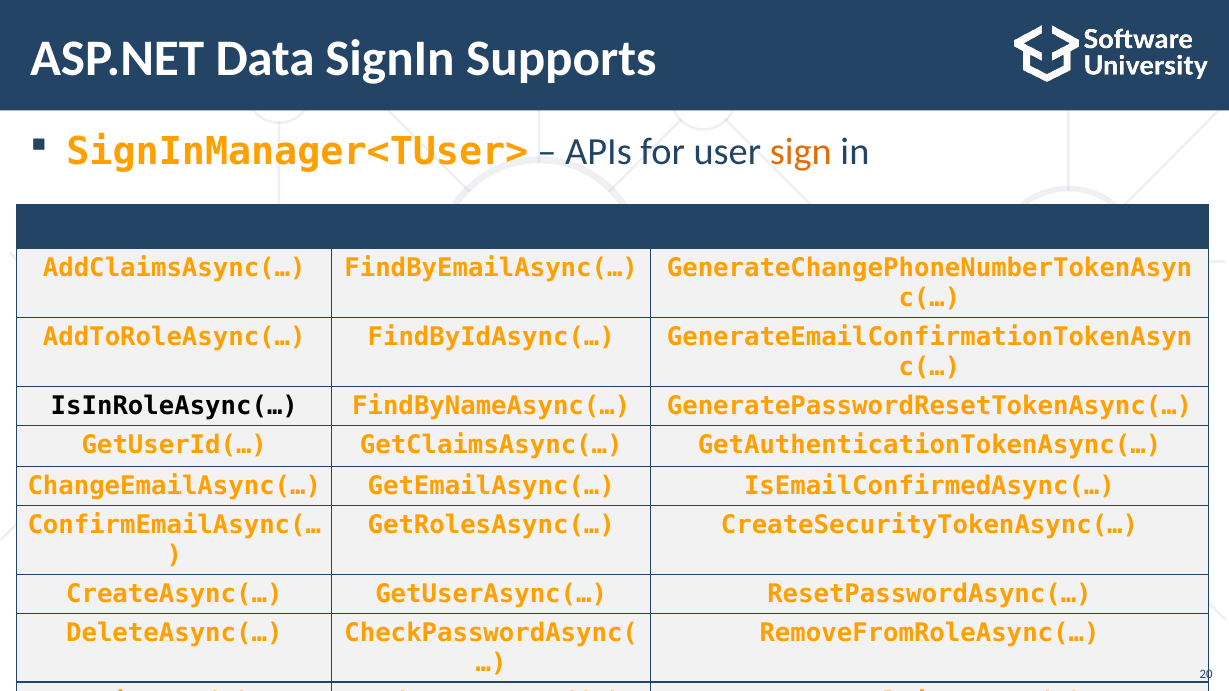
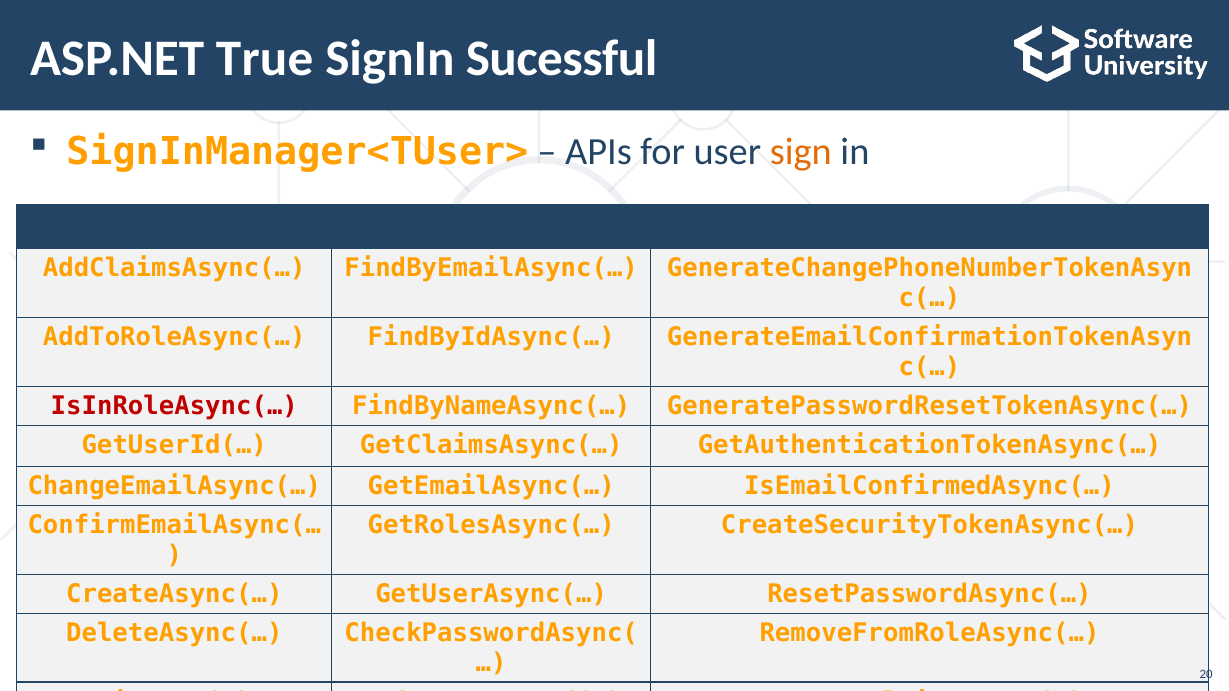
Data: Data -> True
Supports: Supports -> Sucessful
IsInRoleAsync(… colour: black -> red
